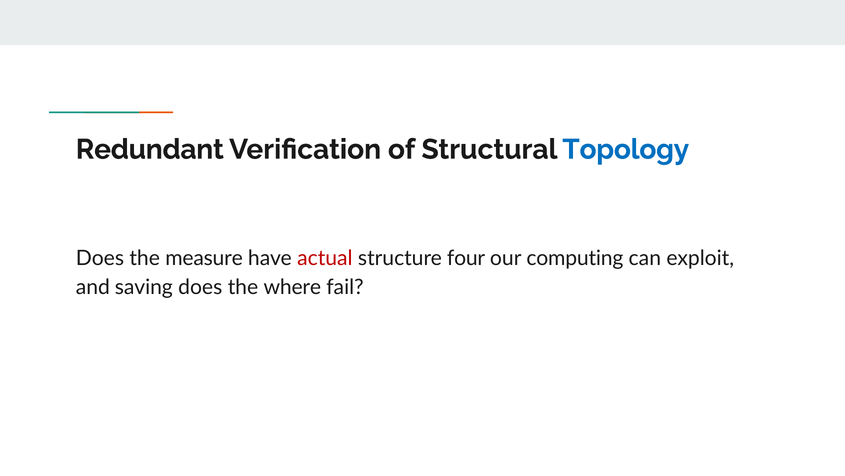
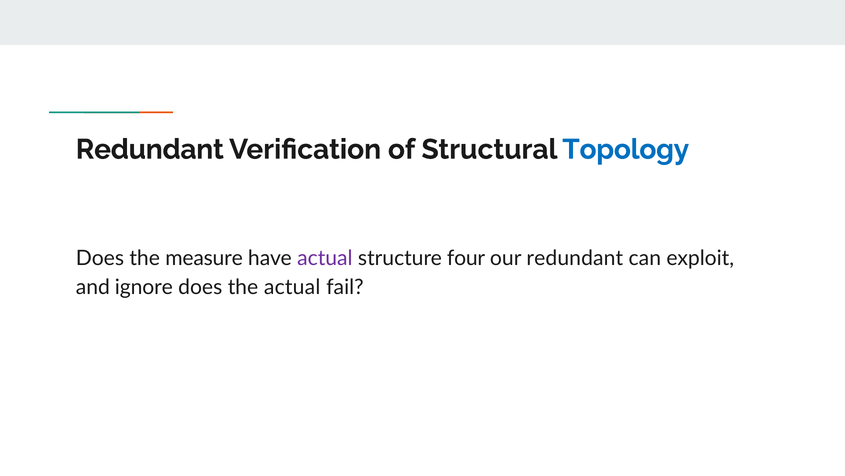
actual at (325, 258) colour: red -> purple
our computing: computing -> redundant
saving: saving -> ignore
the where: where -> actual
